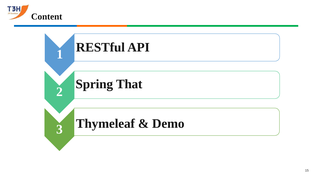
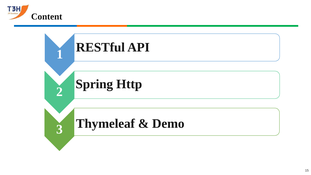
That: That -> Http
